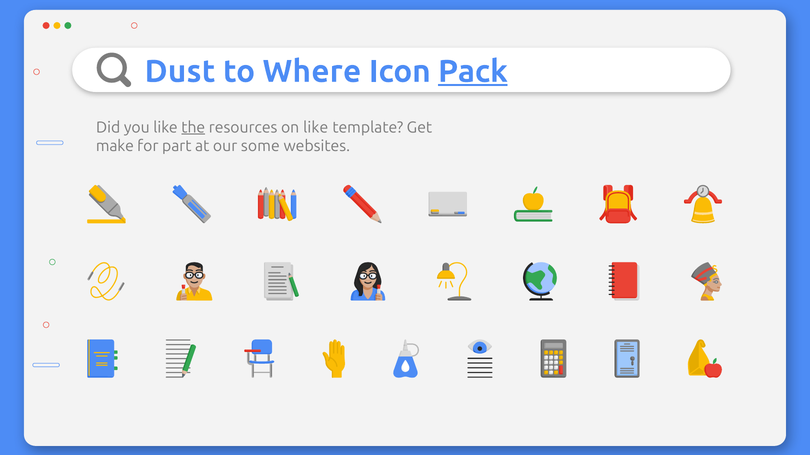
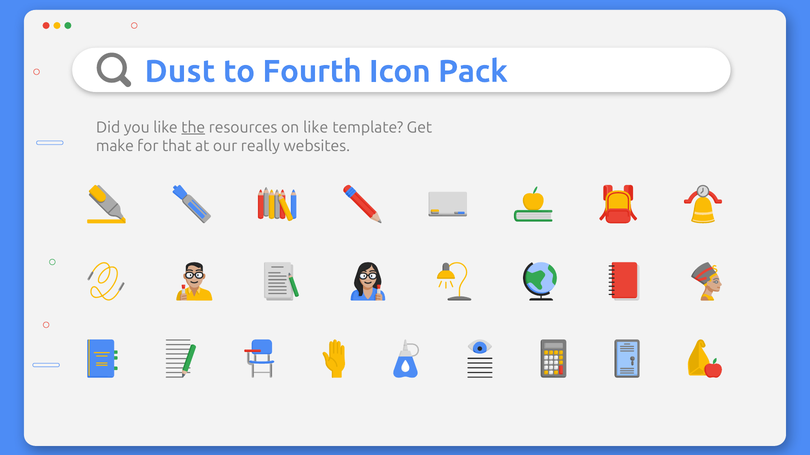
Where: Where -> Fourth
Pack underline: present -> none
part: part -> that
some: some -> really
